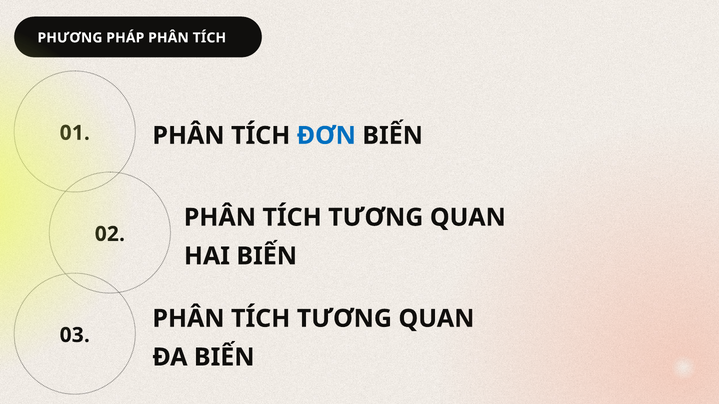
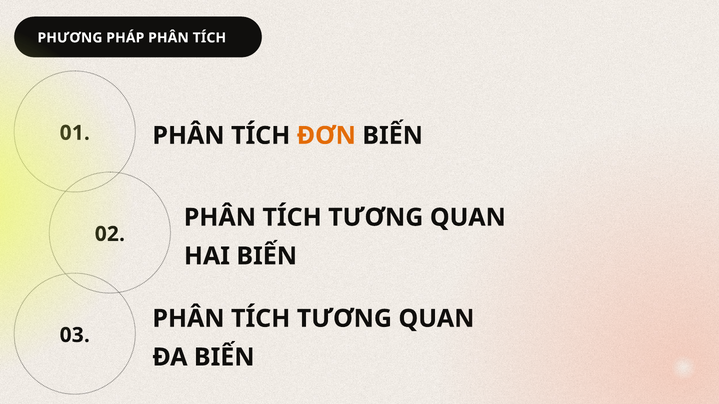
ĐƠN colour: blue -> orange
